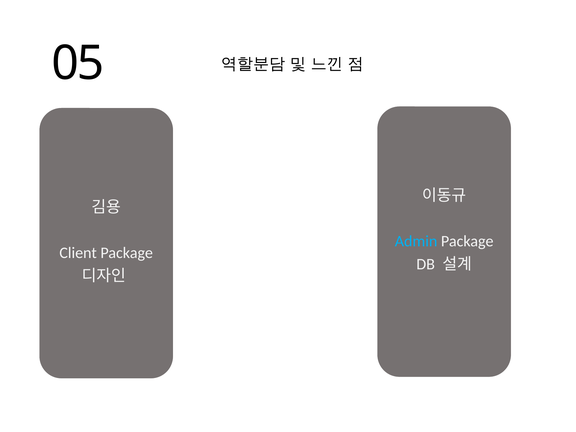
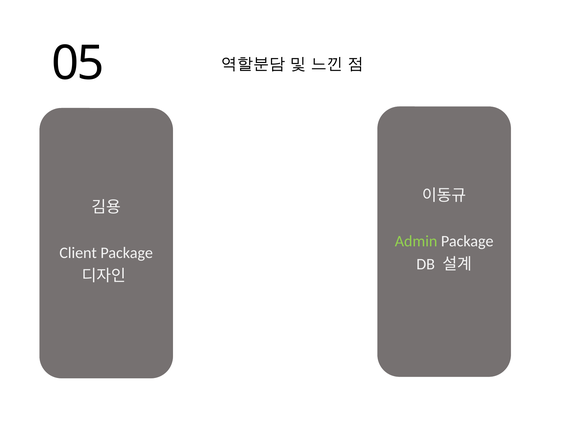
Admin colour: light blue -> light green
